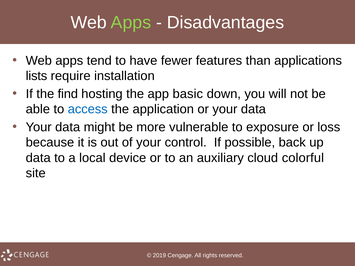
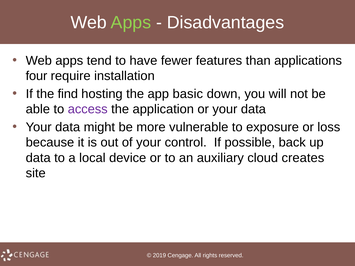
lists: lists -> four
access colour: blue -> purple
colorful: colorful -> creates
